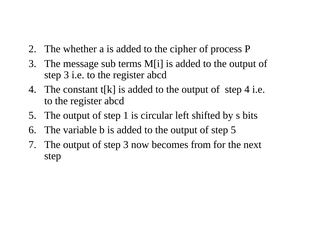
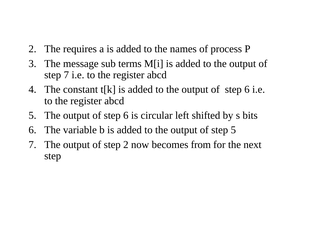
whether: whether -> requires
cipher: cipher -> names
3 at (66, 75): 3 -> 7
4 at (247, 89): 4 -> 6
1 at (126, 115): 1 -> 6
3 at (126, 144): 3 -> 2
